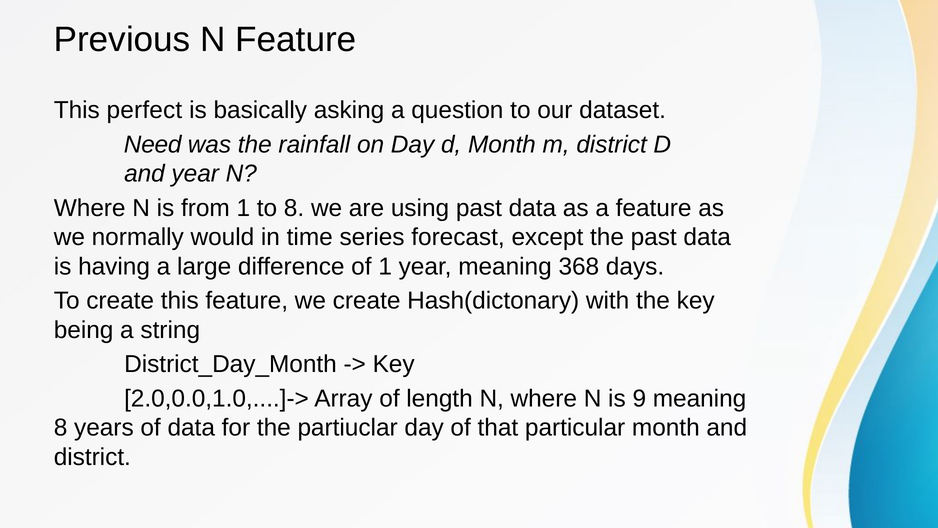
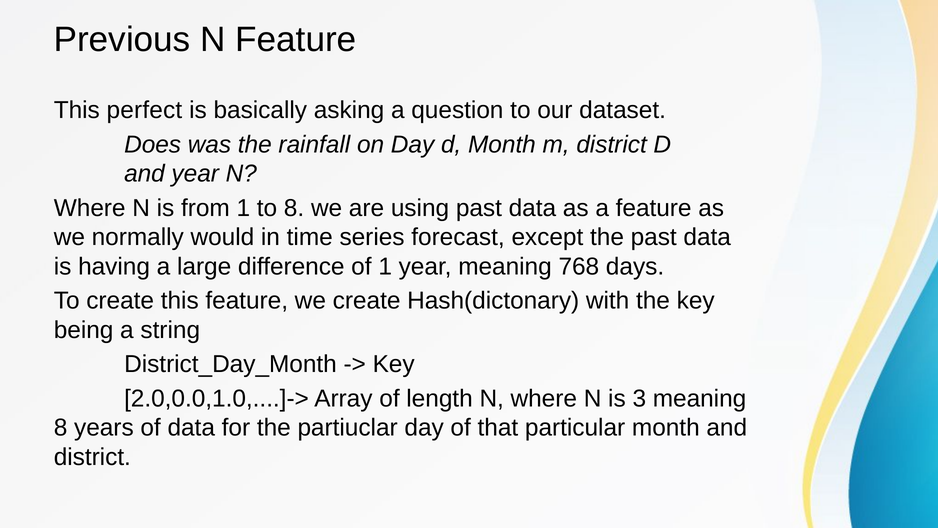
Need: Need -> Does
368: 368 -> 768
9: 9 -> 3
